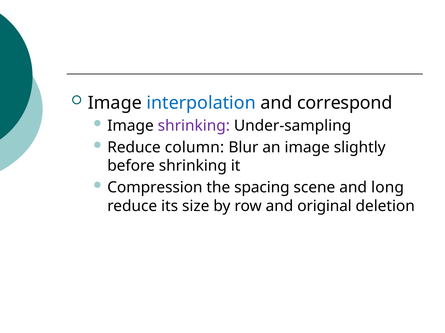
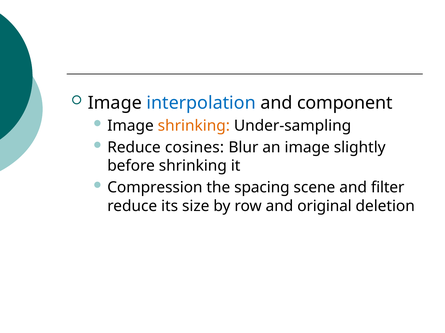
correspond: correspond -> component
shrinking at (194, 126) colour: purple -> orange
column: column -> cosines
long: long -> filter
